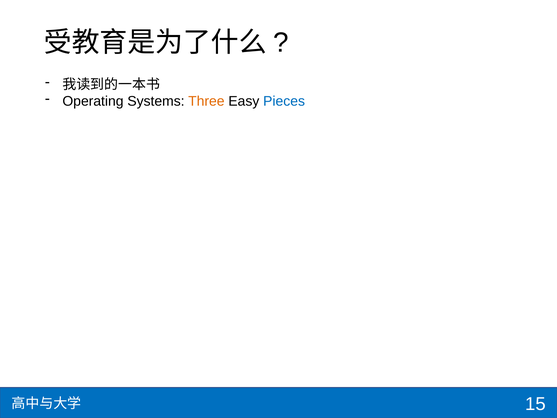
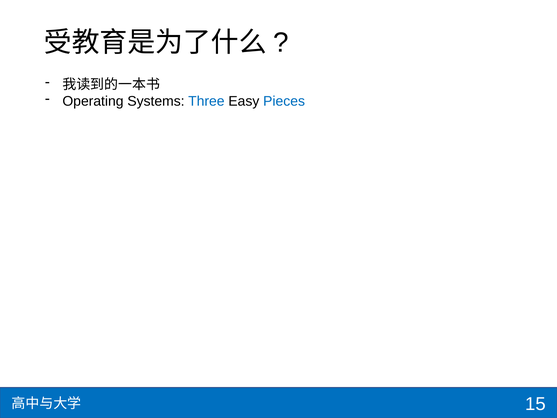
Three colour: orange -> blue
